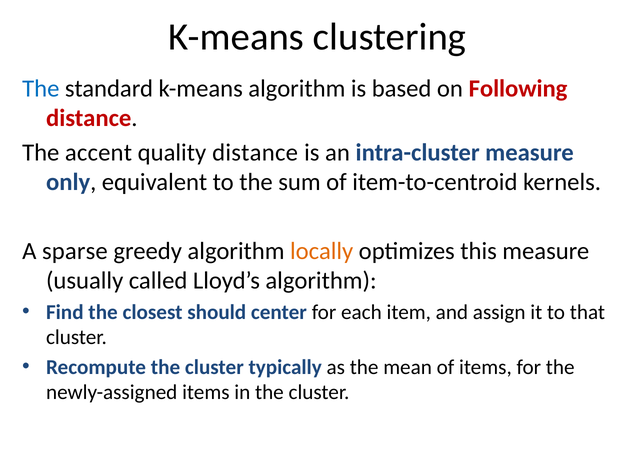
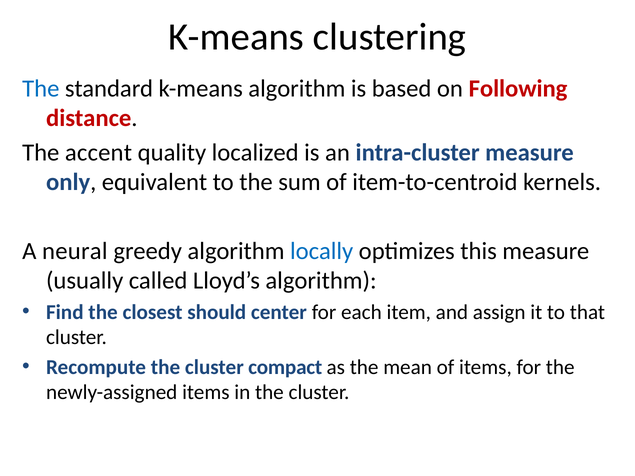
quality distance: distance -> localized
sparse: sparse -> neural
locally colour: orange -> blue
typically: typically -> compact
